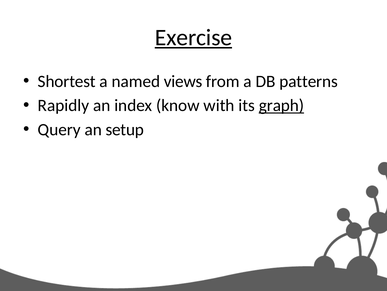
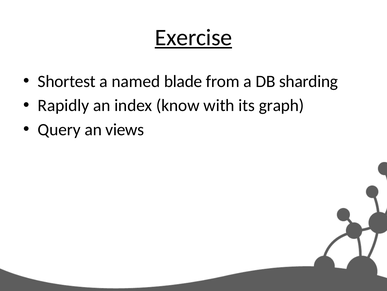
views: views -> blade
patterns: patterns -> sharding
graph underline: present -> none
setup: setup -> views
